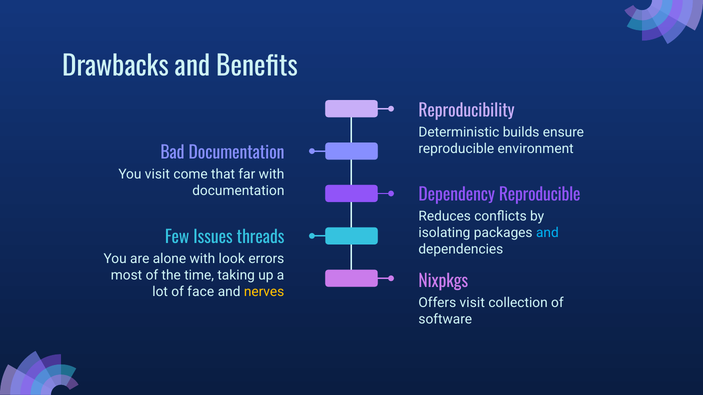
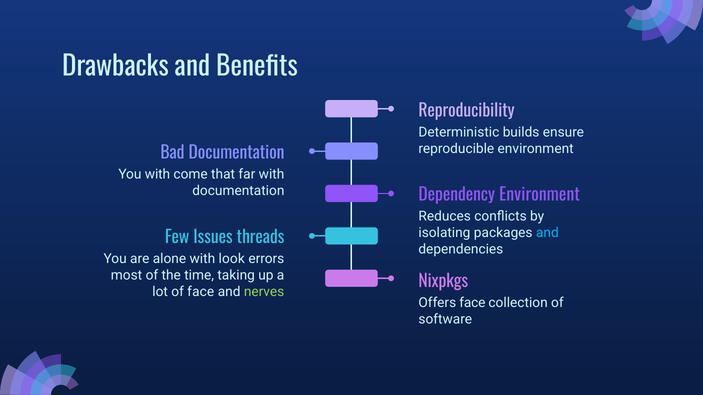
You visit: visit -> with
Dependency Reproducible: Reproducible -> Environment
nerves colour: yellow -> light green
Offers visit: visit -> face
